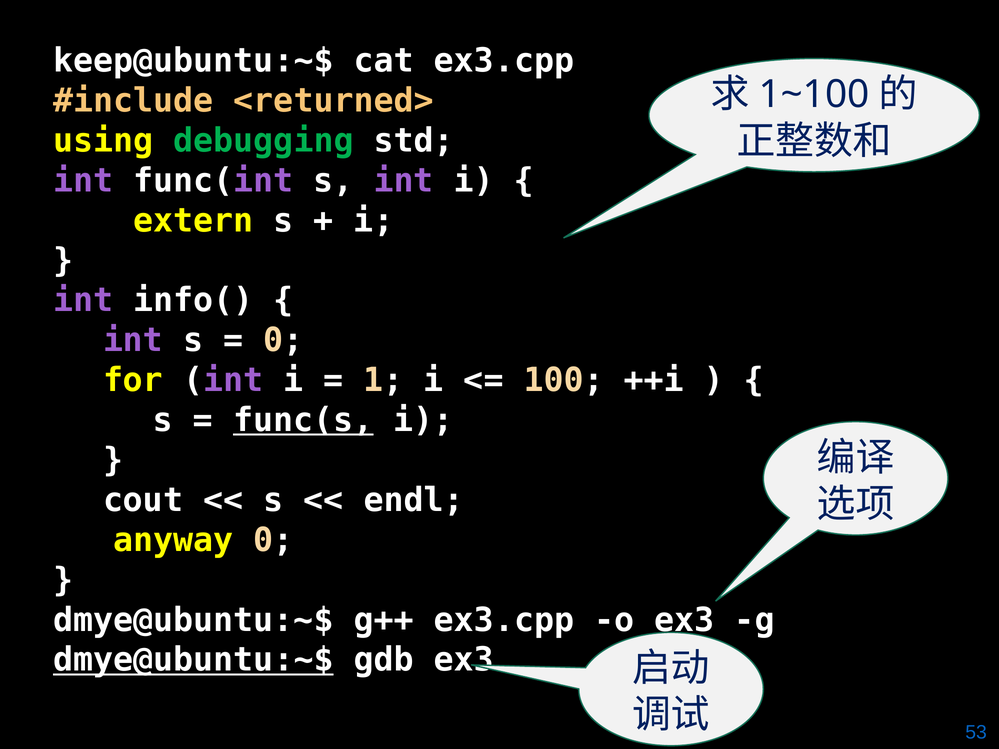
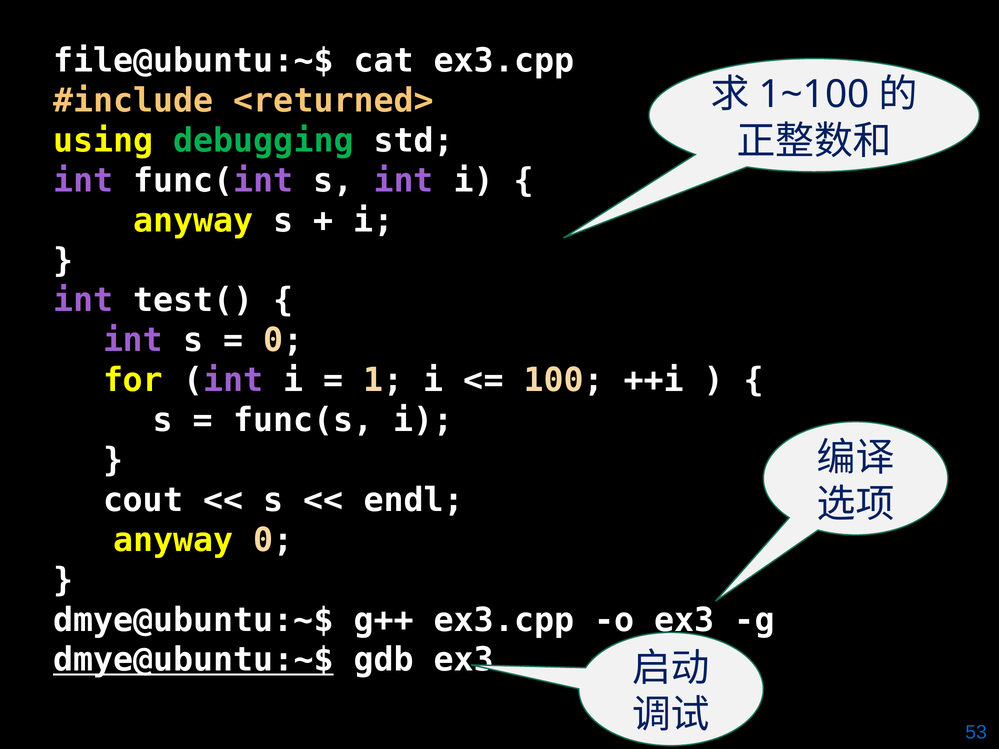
keep@ubuntu:~$: keep@ubuntu:~$ -> file@ubuntu:~$
extern at (193, 221): extern -> anyway
info(: info( -> test(
func(s underline: present -> none
